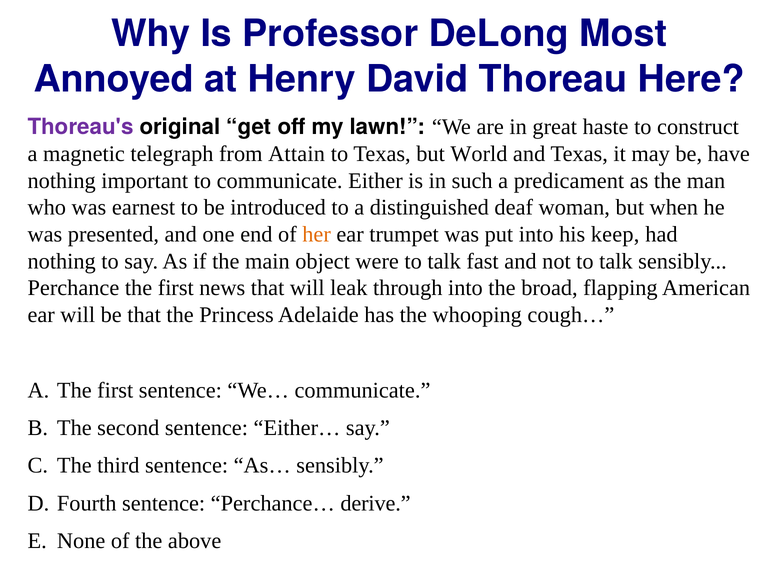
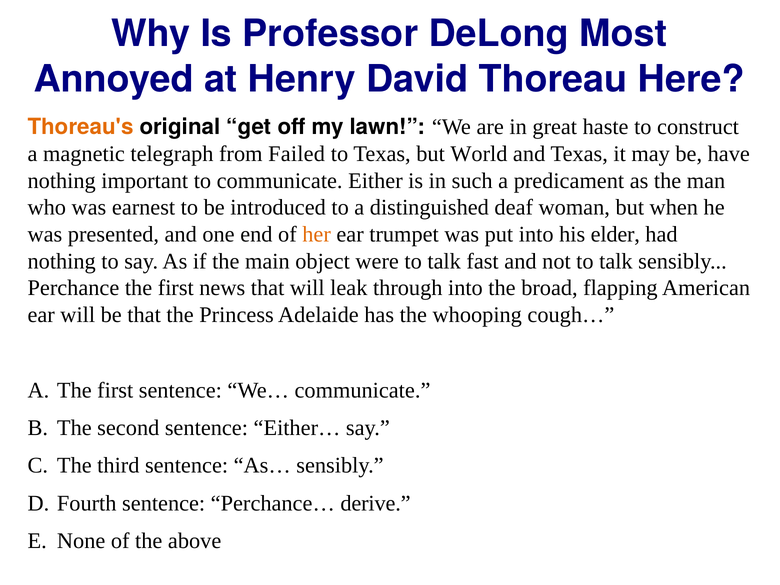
Thoreau's colour: purple -> orange
Attain: Attain -> Failed
keep: keep -> elder
